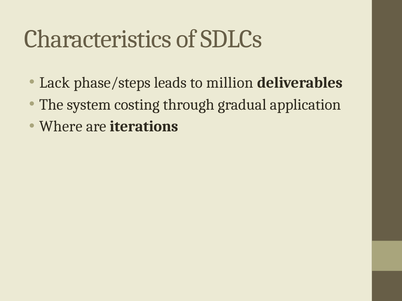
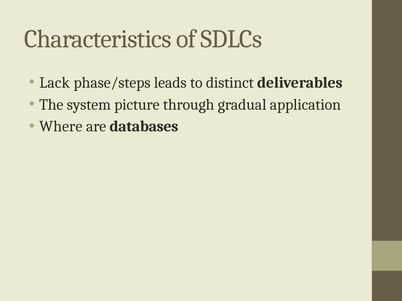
million: million -> distinct
costing: costing -> picture
iterations: iterations -> databases
